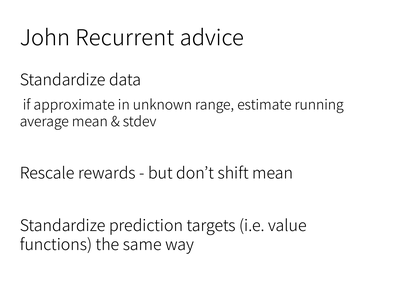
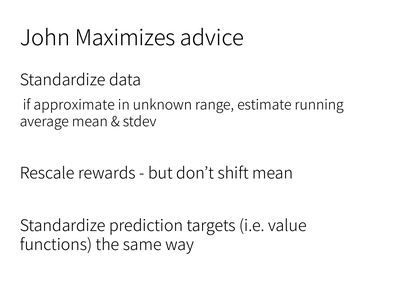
Recurrent: Recurrent -> Maximizes
